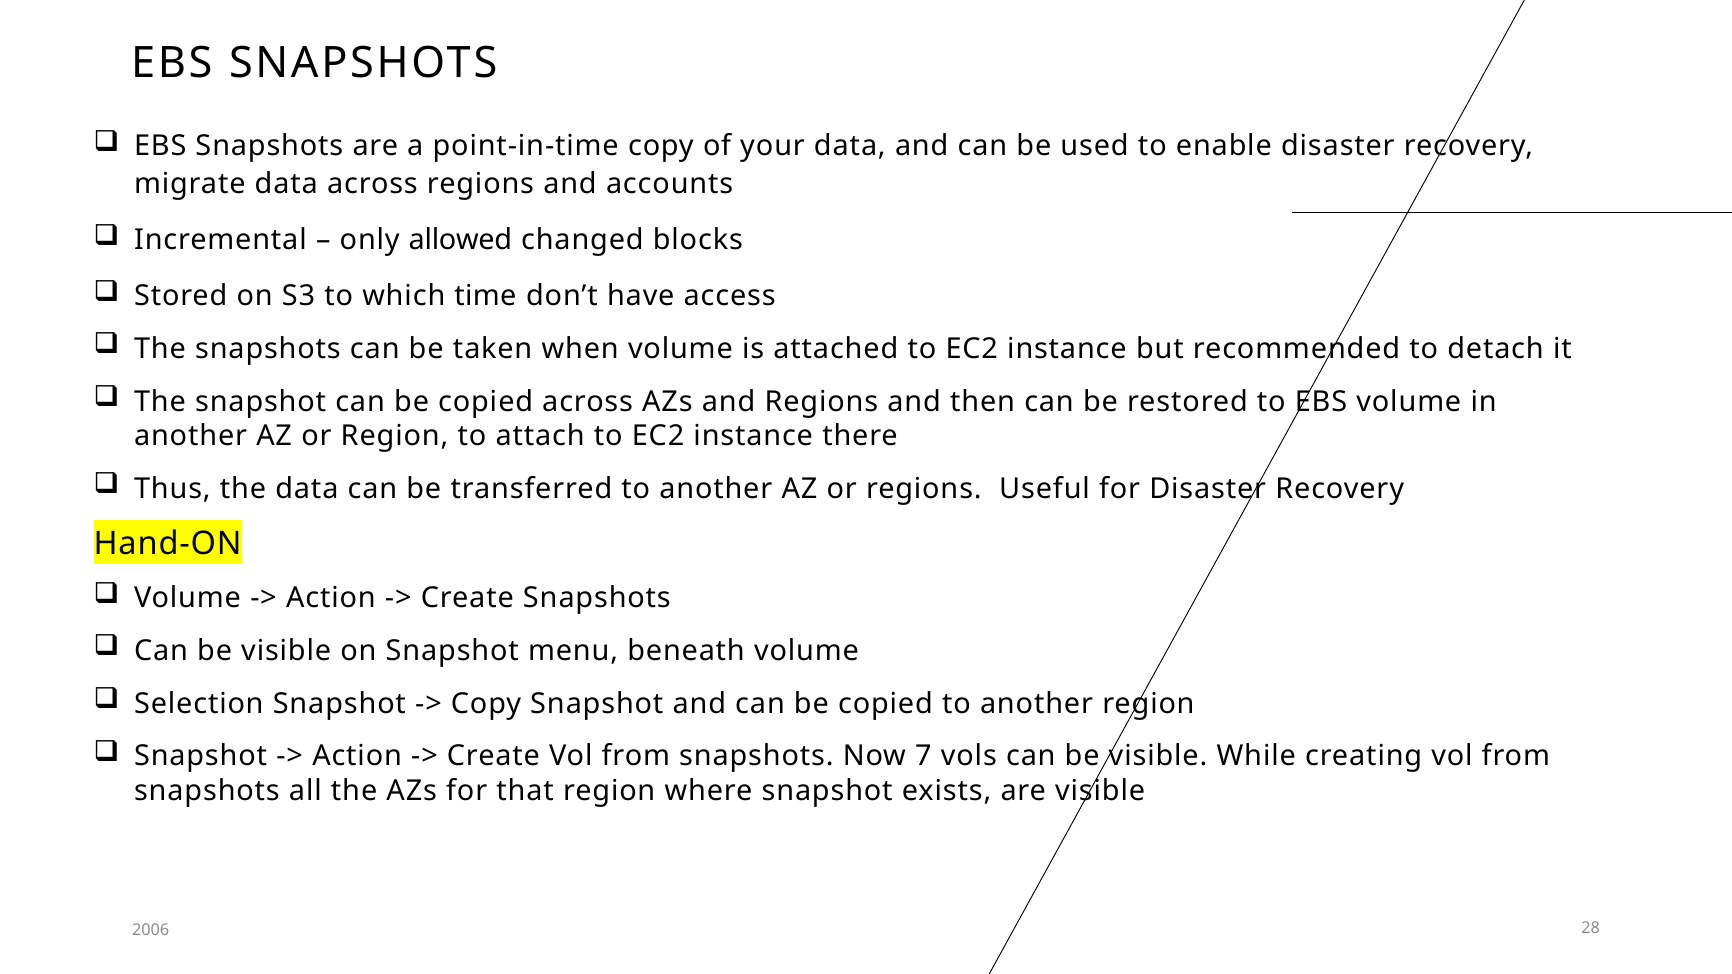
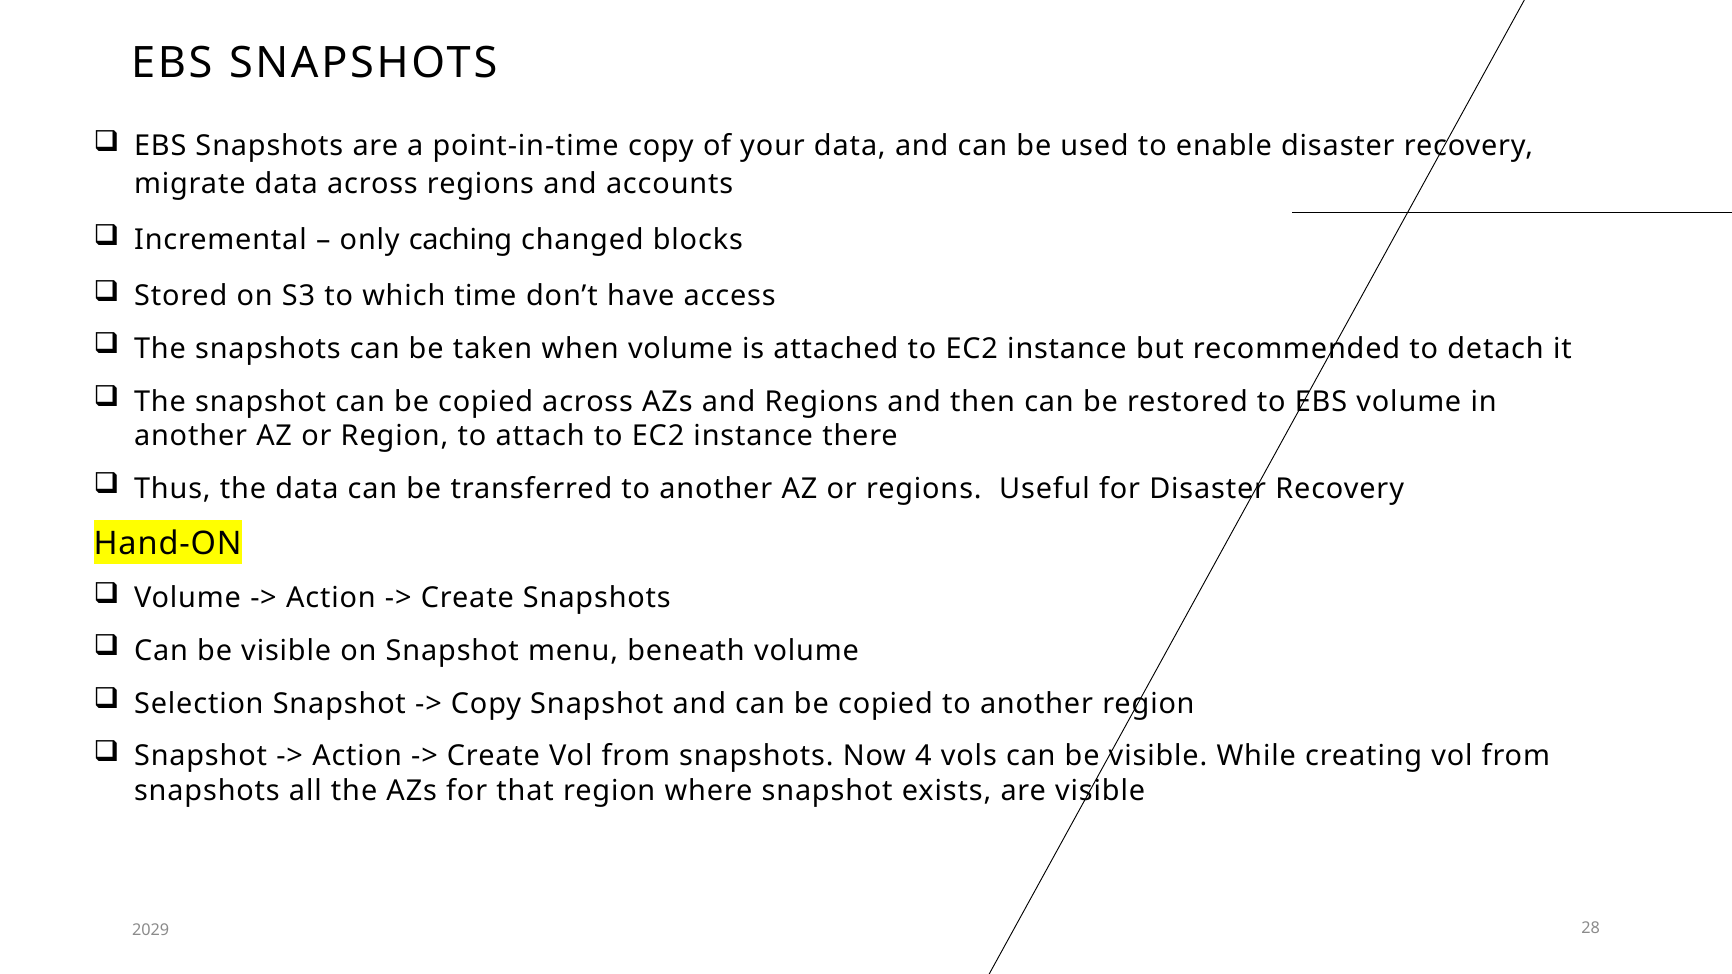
allowed: allowed -> caching
7: 7 -> 4
2006: 2006 -> 2029
